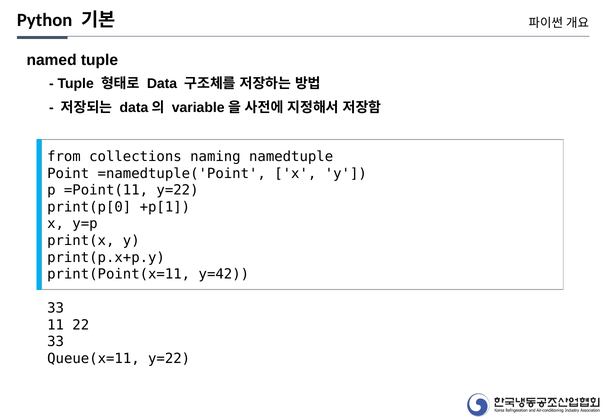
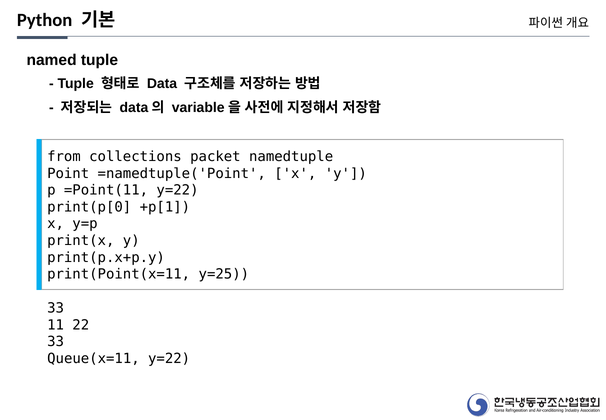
naming: naming -> packet
y=42: y=42 -> y=25
